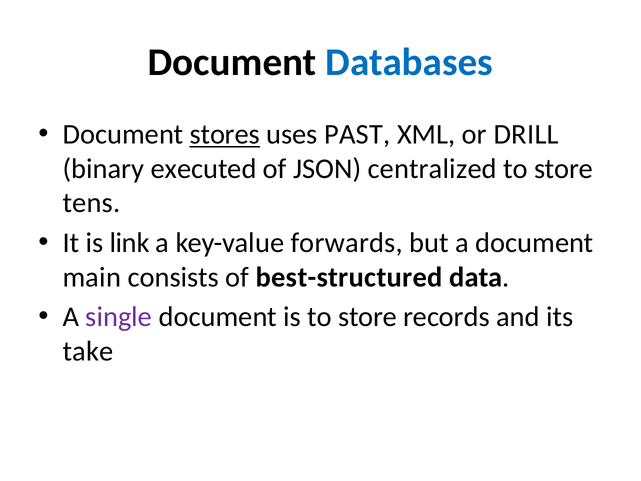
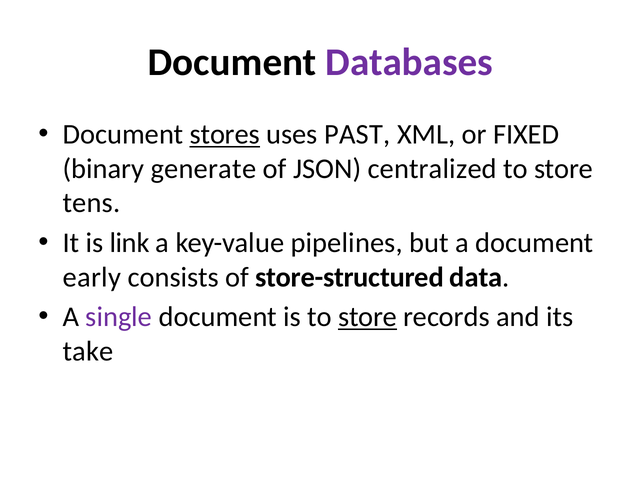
Databases colour: blue -> purple
DRILL: DRILL -> FIXED
executed: executed -> generate
forwards: forwards -> pipelines
main: main -> early
best-structured: best-structured -> store-structured
store at (368, 317) underline: none -> present
